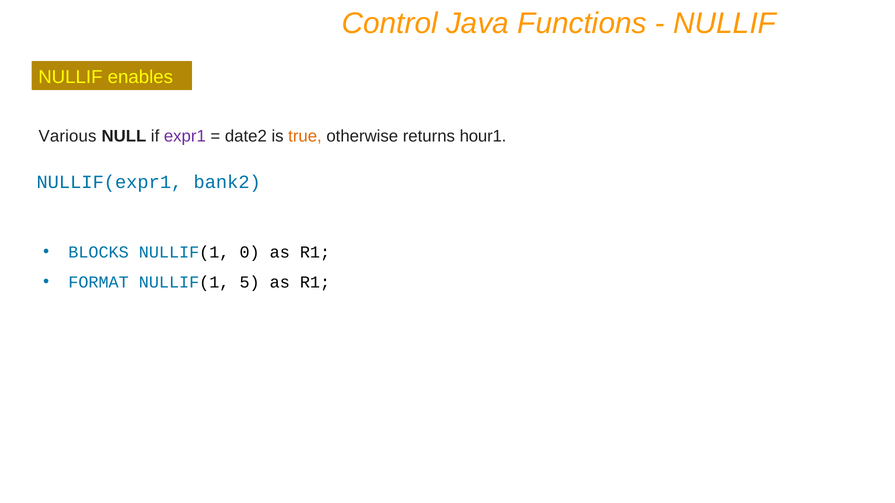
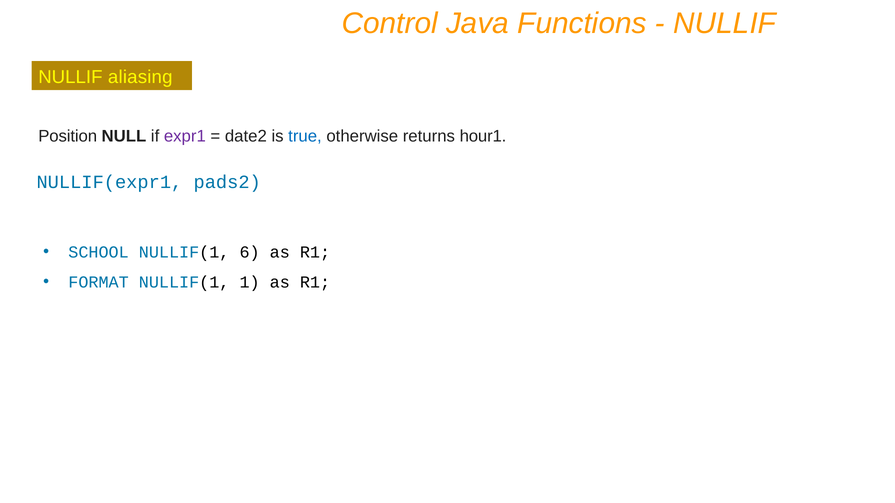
enables: enables -> aliasing
Various: Various -> Position
true colour: orange -> blue
bank2: bank2 -> pads2
BLOCKS: BLOCKS -> SCHOOL
0: 0 -> 6
5: 5 -> 1
